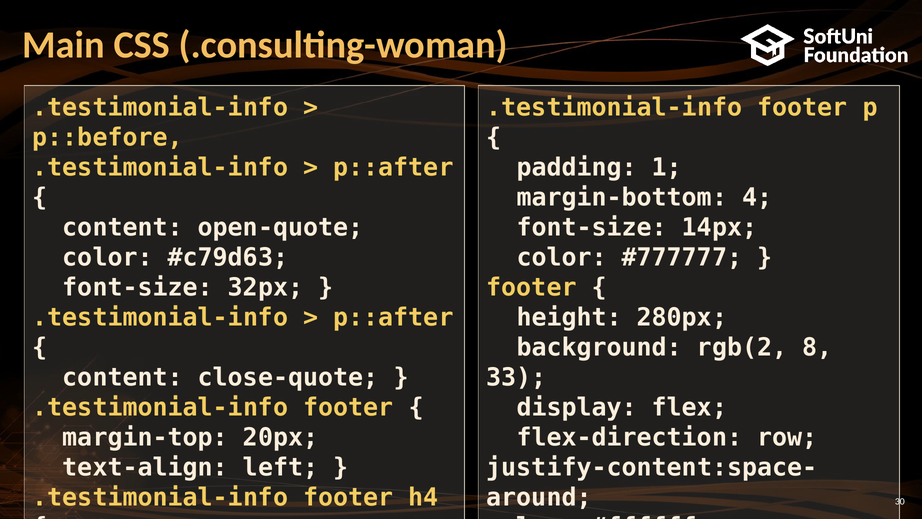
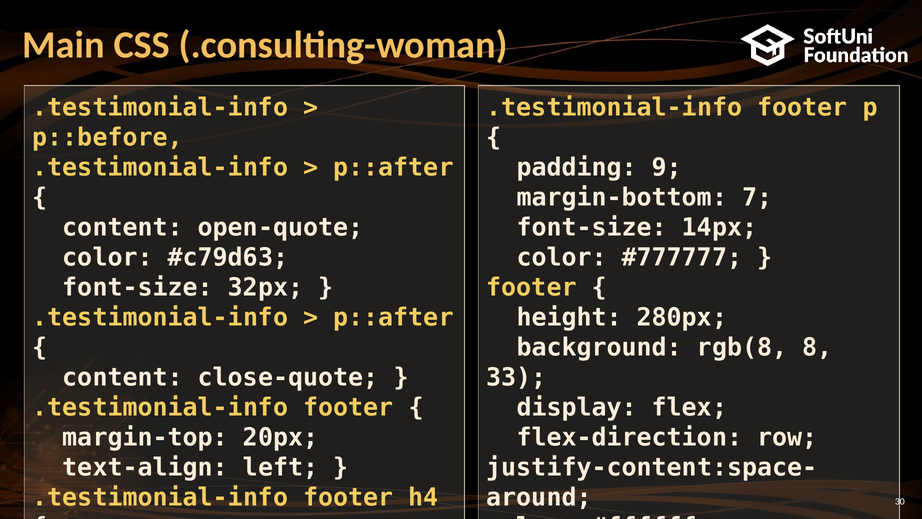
1: 1 -> 9
4: 4 -> 7
rgb(2: rgb(2 -> rgb(8
